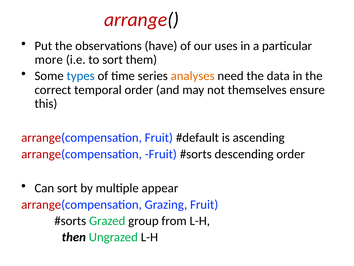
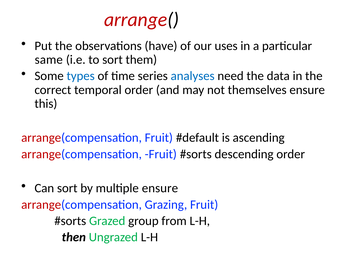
more: more -> same
analyses colour: orange -> blue
multiple appear: appear -> ensure
